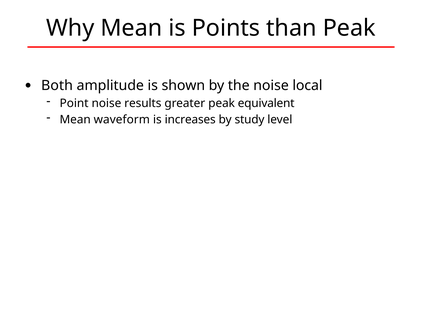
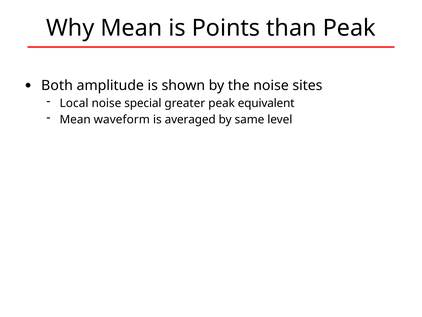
local: local -> sites
Point: Point -> Local
results: results -> special
increases: increases -> averaged
study: study -> same
